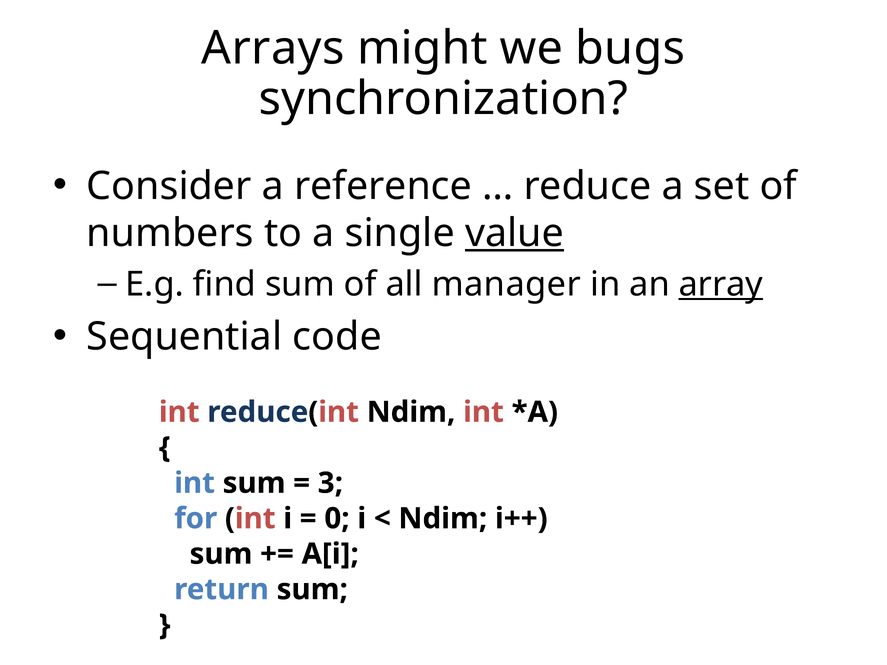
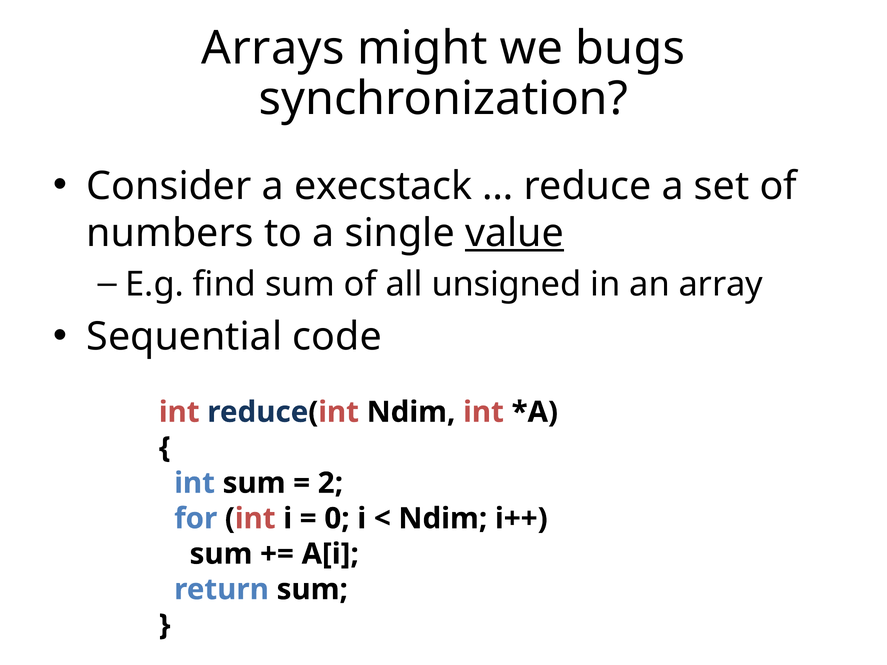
reference: reference -> execstack
manager: manager -> unsigned
array underline: present -> none
3: 3 -> 2
